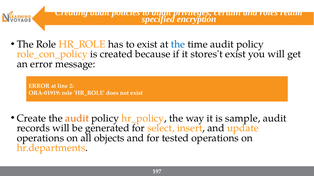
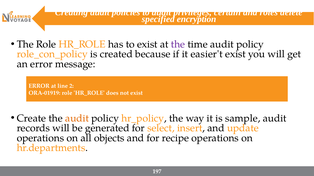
realm: realm -> delete
the at (178, 44) colour: blue -> purple
stores't: stores't -> easier't
tested: tested -> recipe
